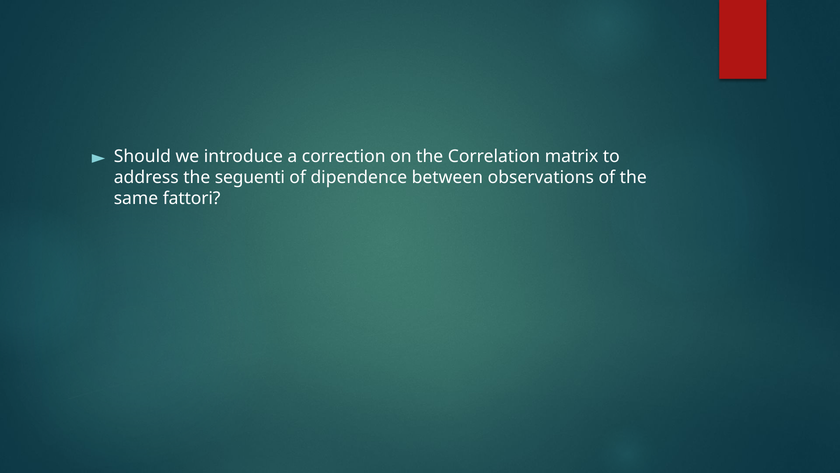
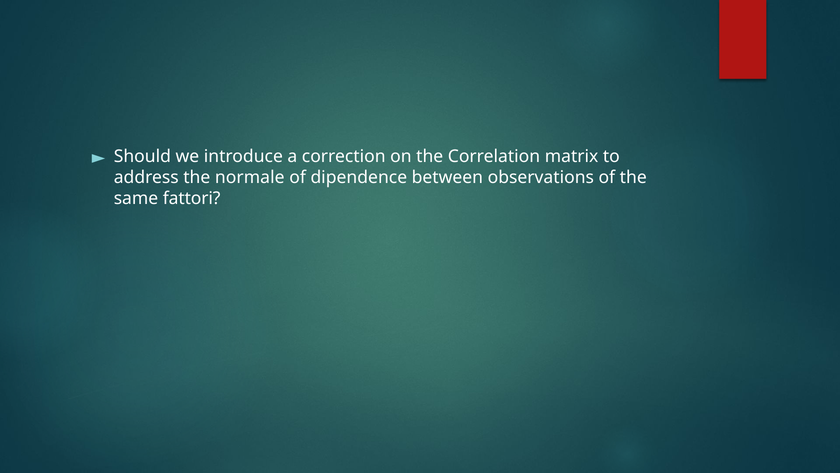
seguenti: seguenti -> normale
